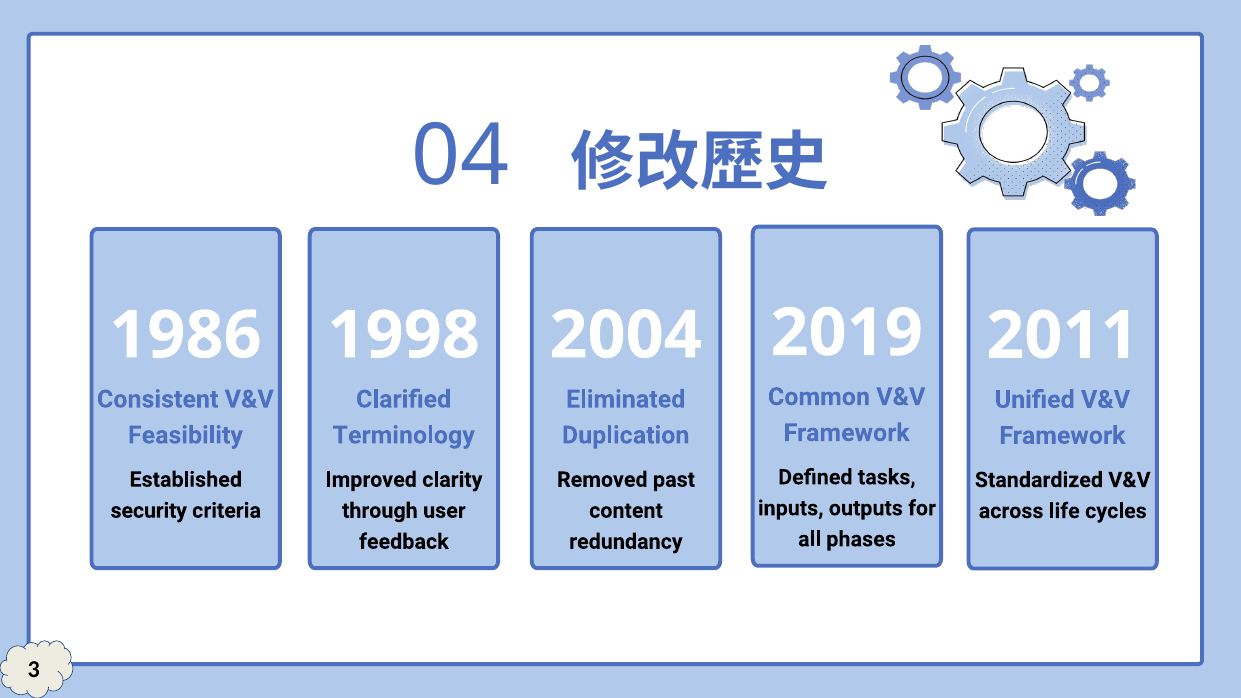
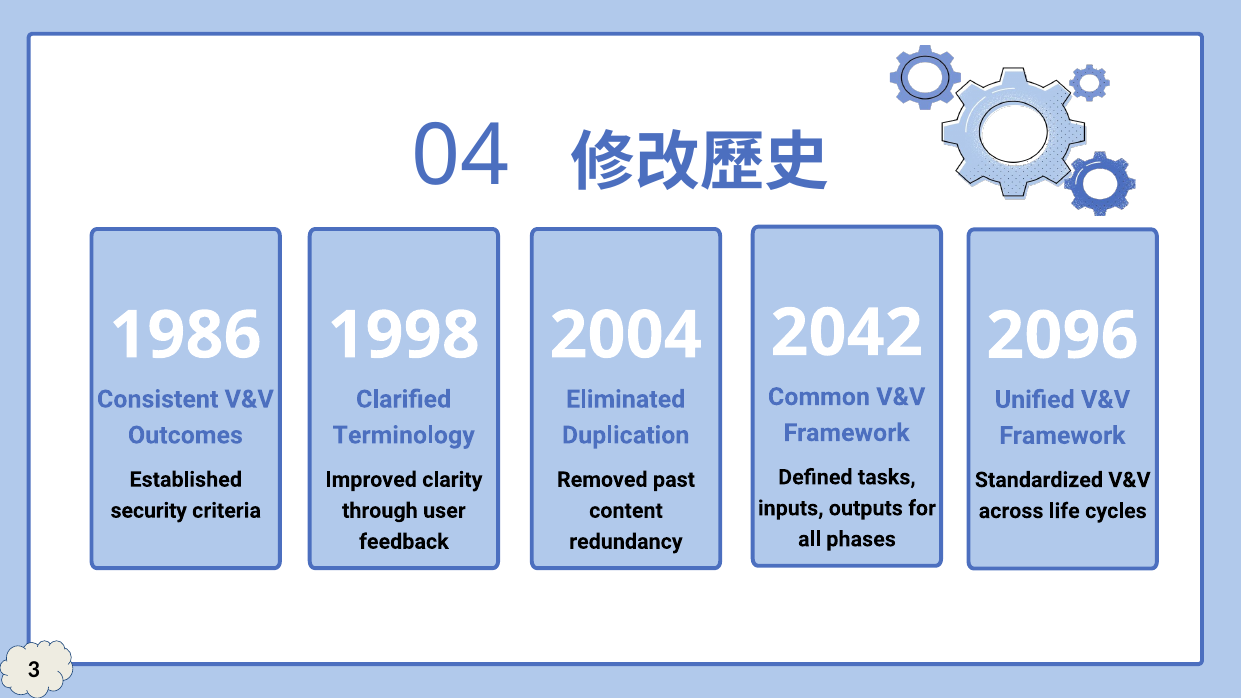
2019: 2019 -> 2042
2011: 2011 -> 2096
Feasibility: Feasibility -> Outcomes
